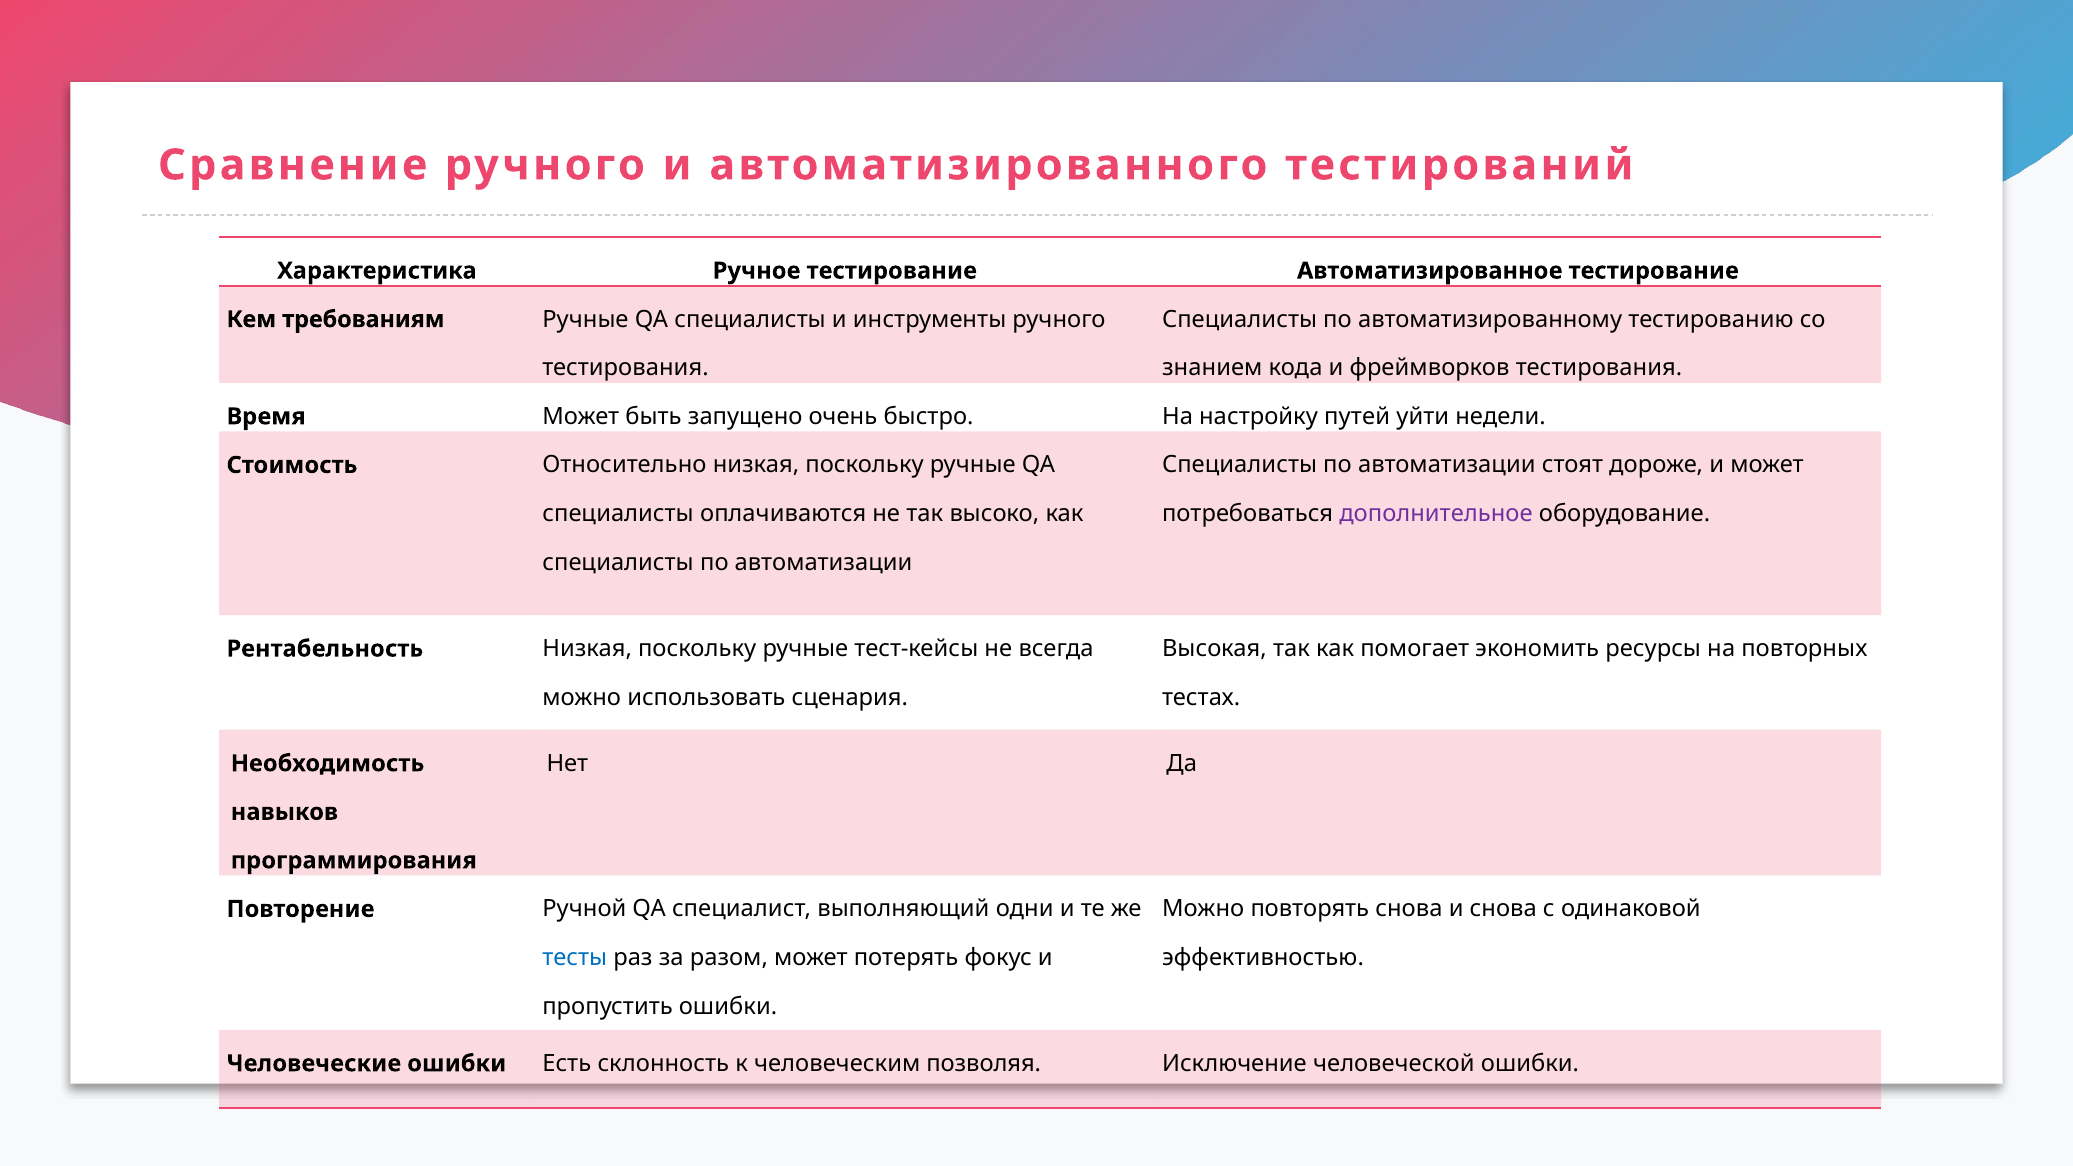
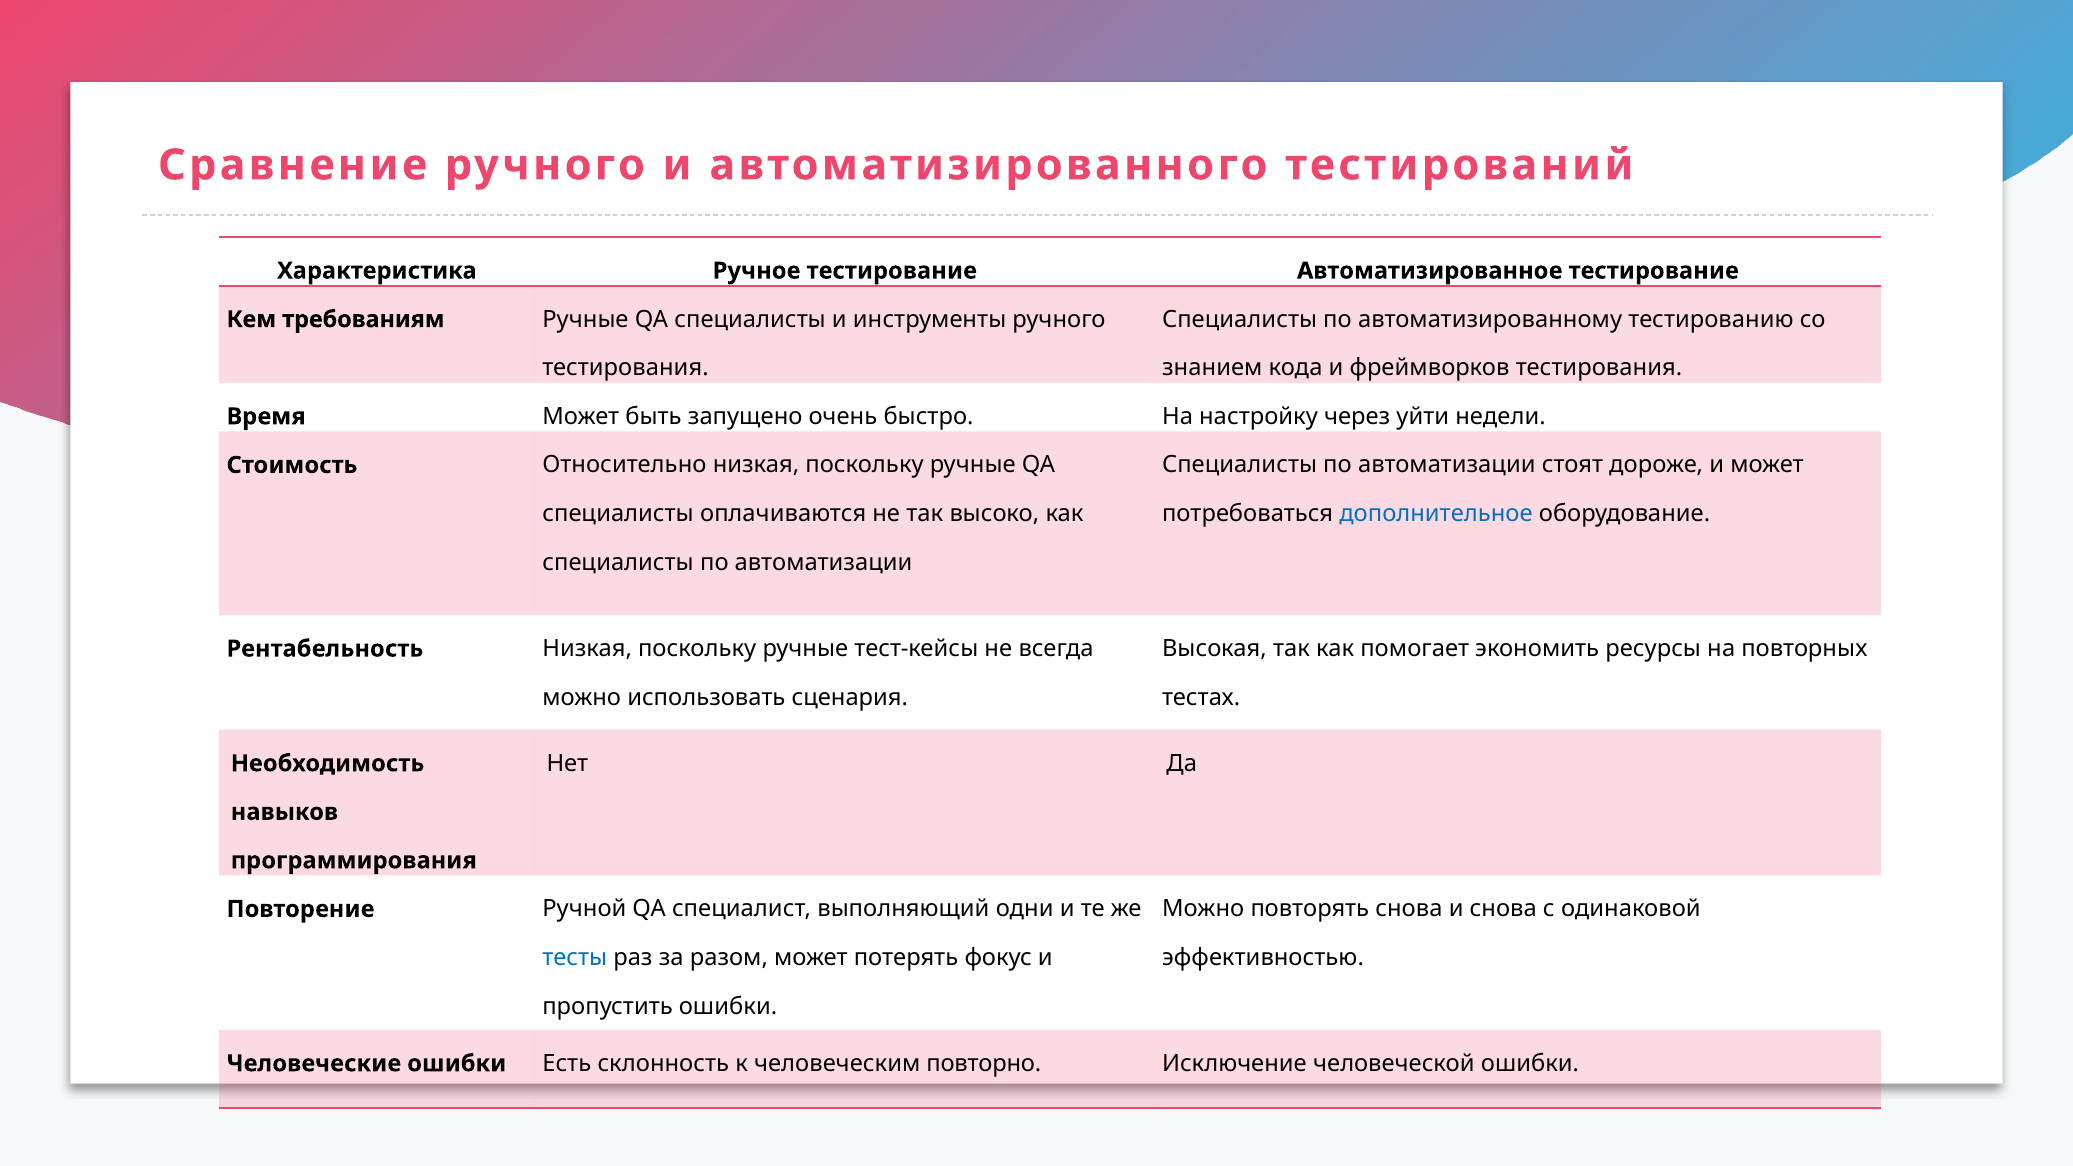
путей: путей -> через
дополнительное colour: purple -> blue
позволяя: позволяя -> повторно
